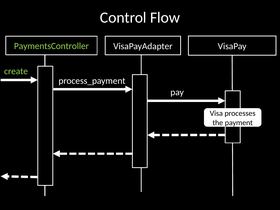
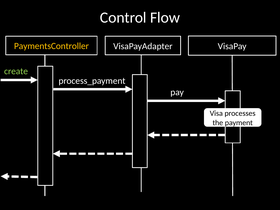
PaymentsController colour: light green -> yellow
